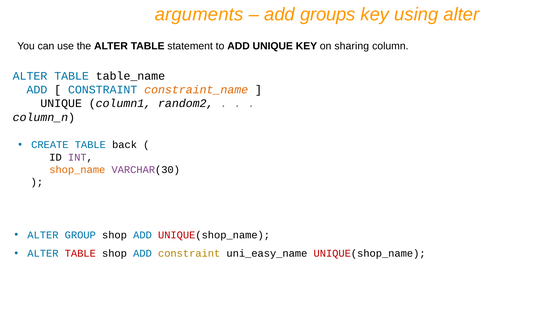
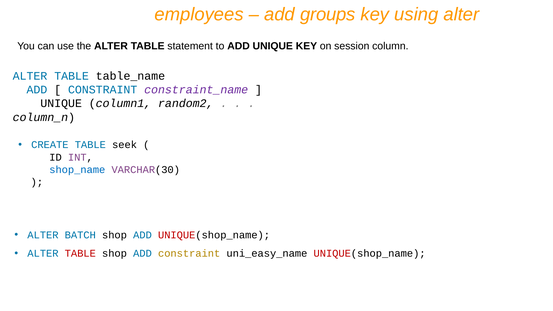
arguments: arguments -> employees
sharing: sharing -> session
constraint_name colour: orange -> purple
back: back -> seek
shop_name colour: orange -> blue
GROUP: GROUP -> BATCH
